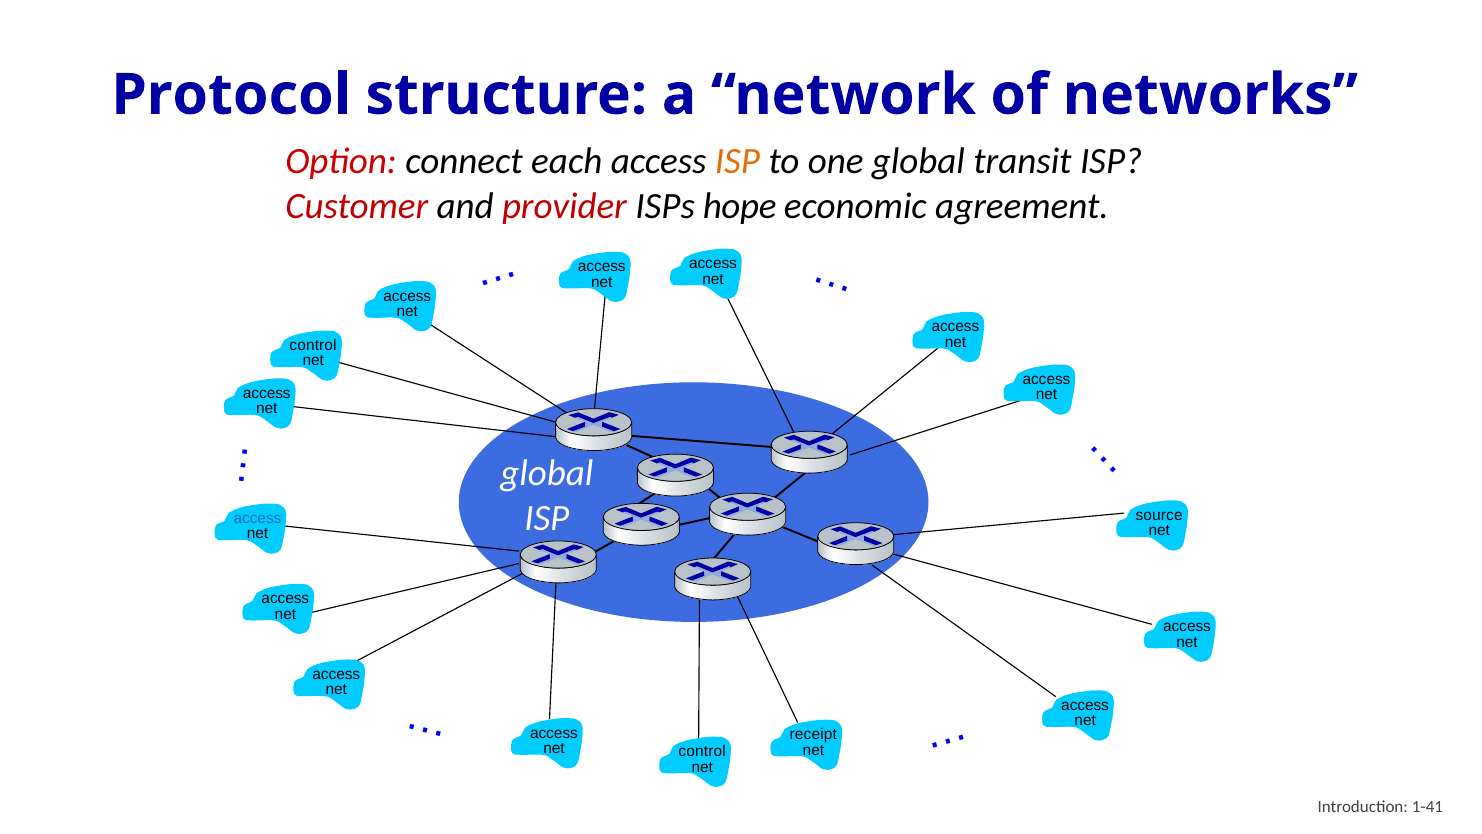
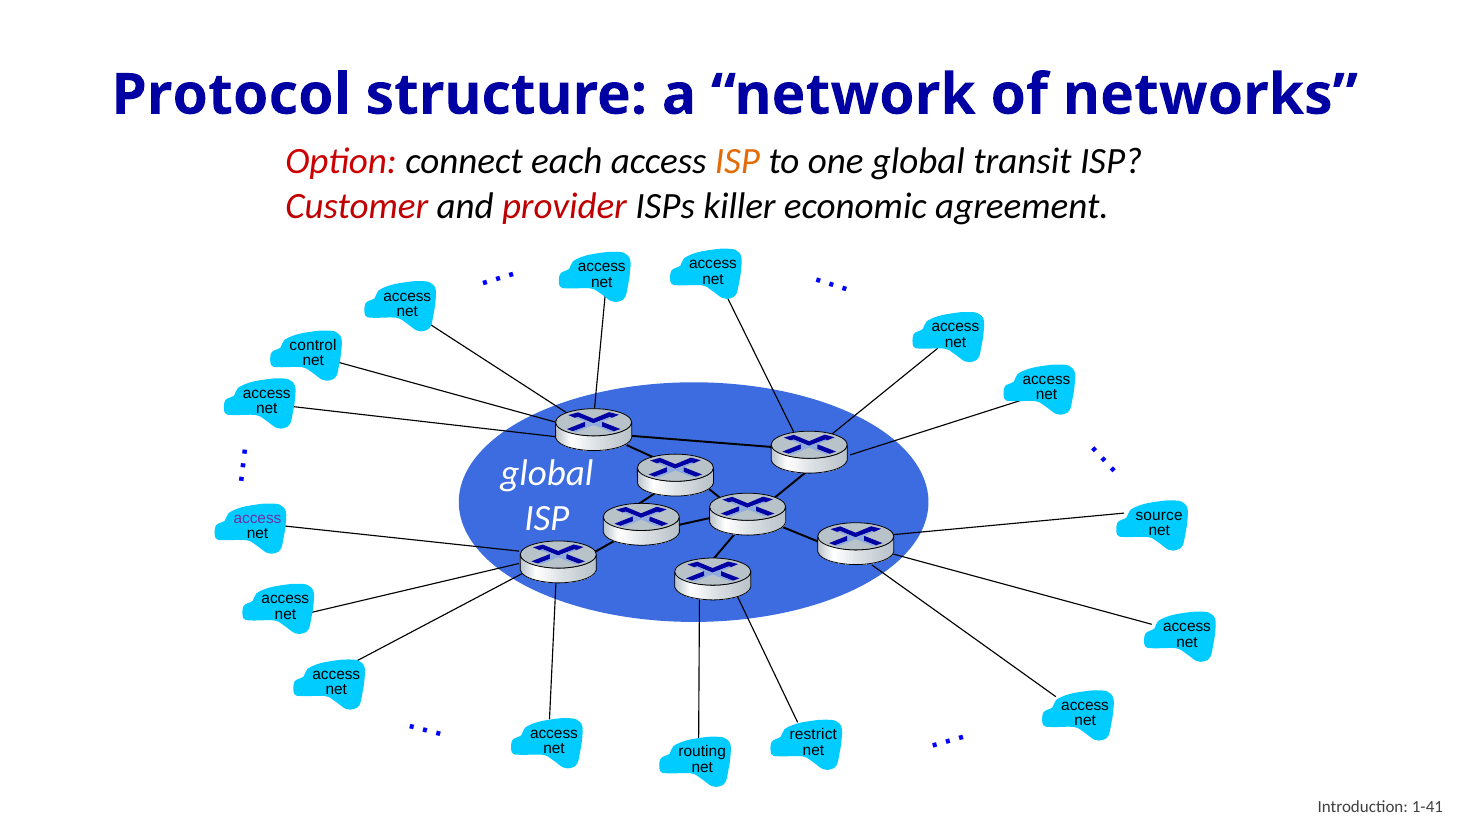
hope: hope -> killer
access at (258, 518) colour: blue -> purple
receipt: receipt -> restrict
control at (702, 751): control -> routing
